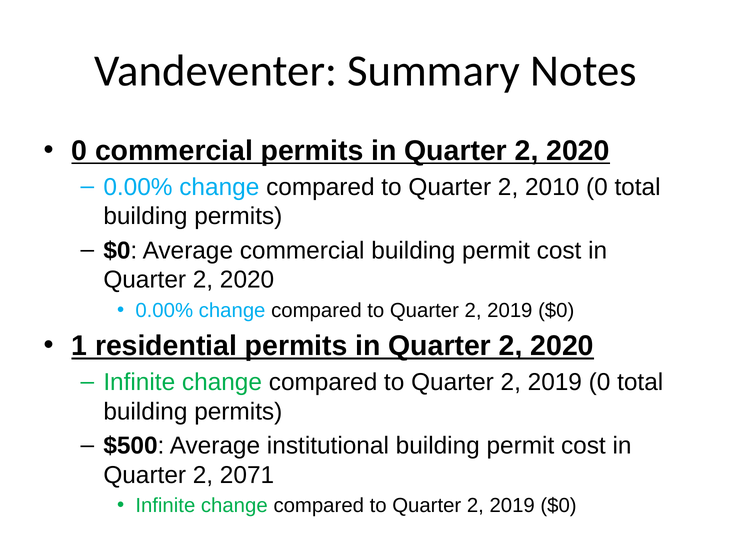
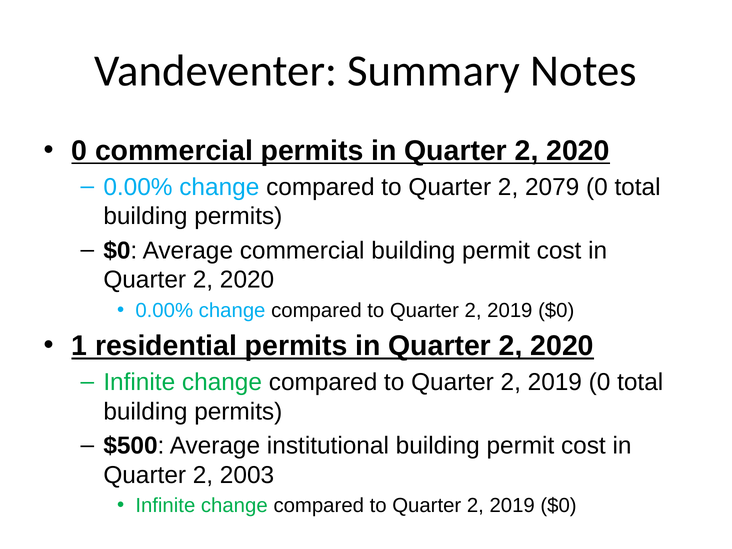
2010: 2010 -> 2079
2071: 2071 -> 2003
